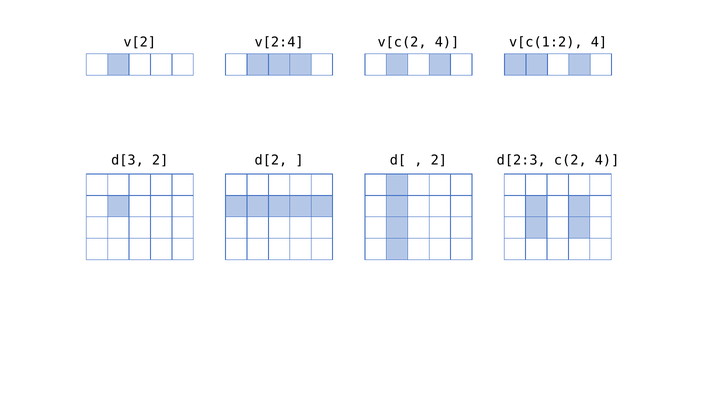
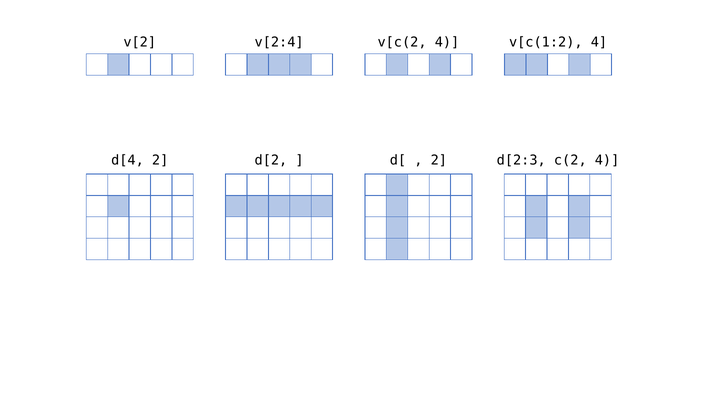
d[3: d[3 -> d[4
